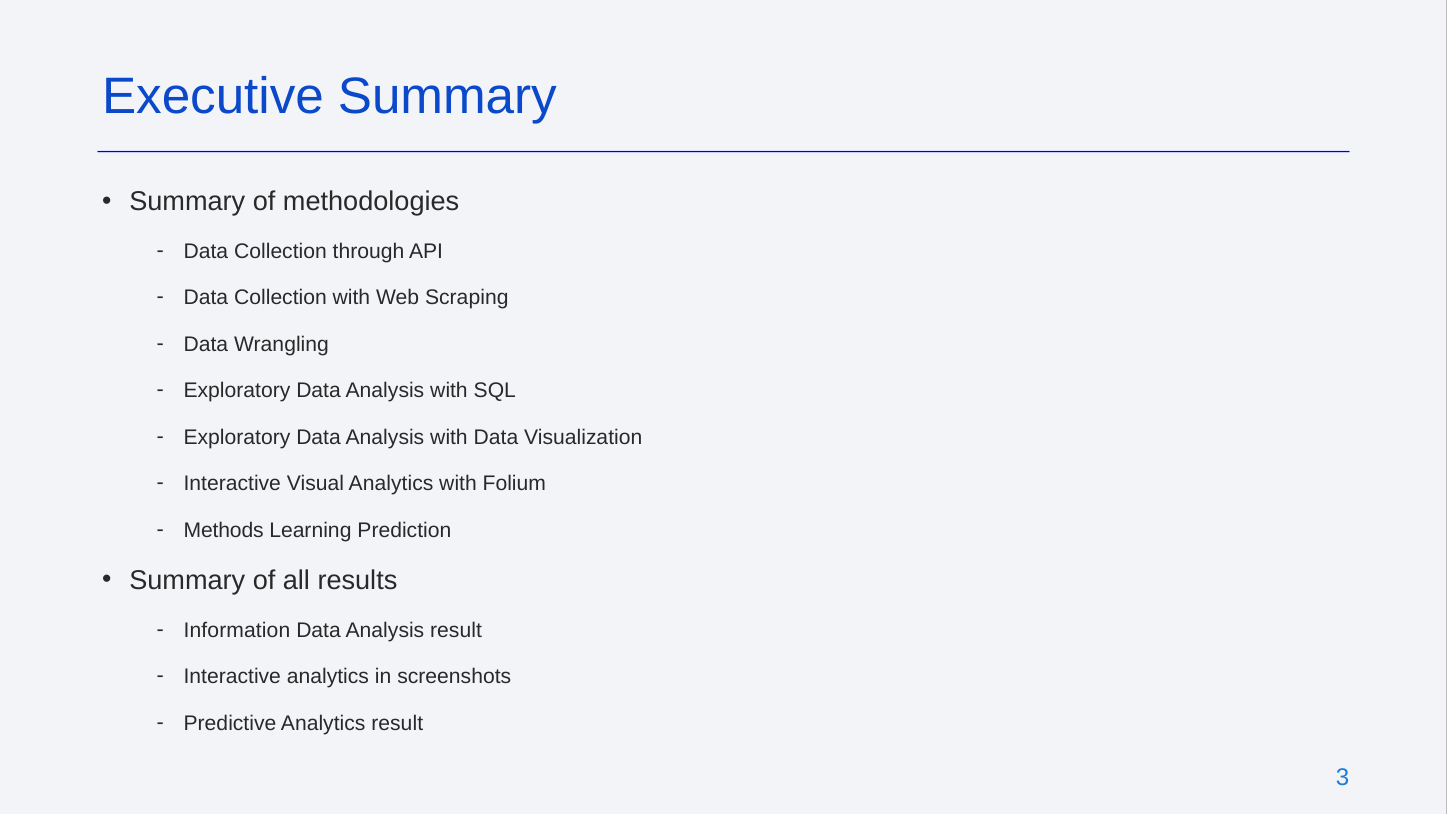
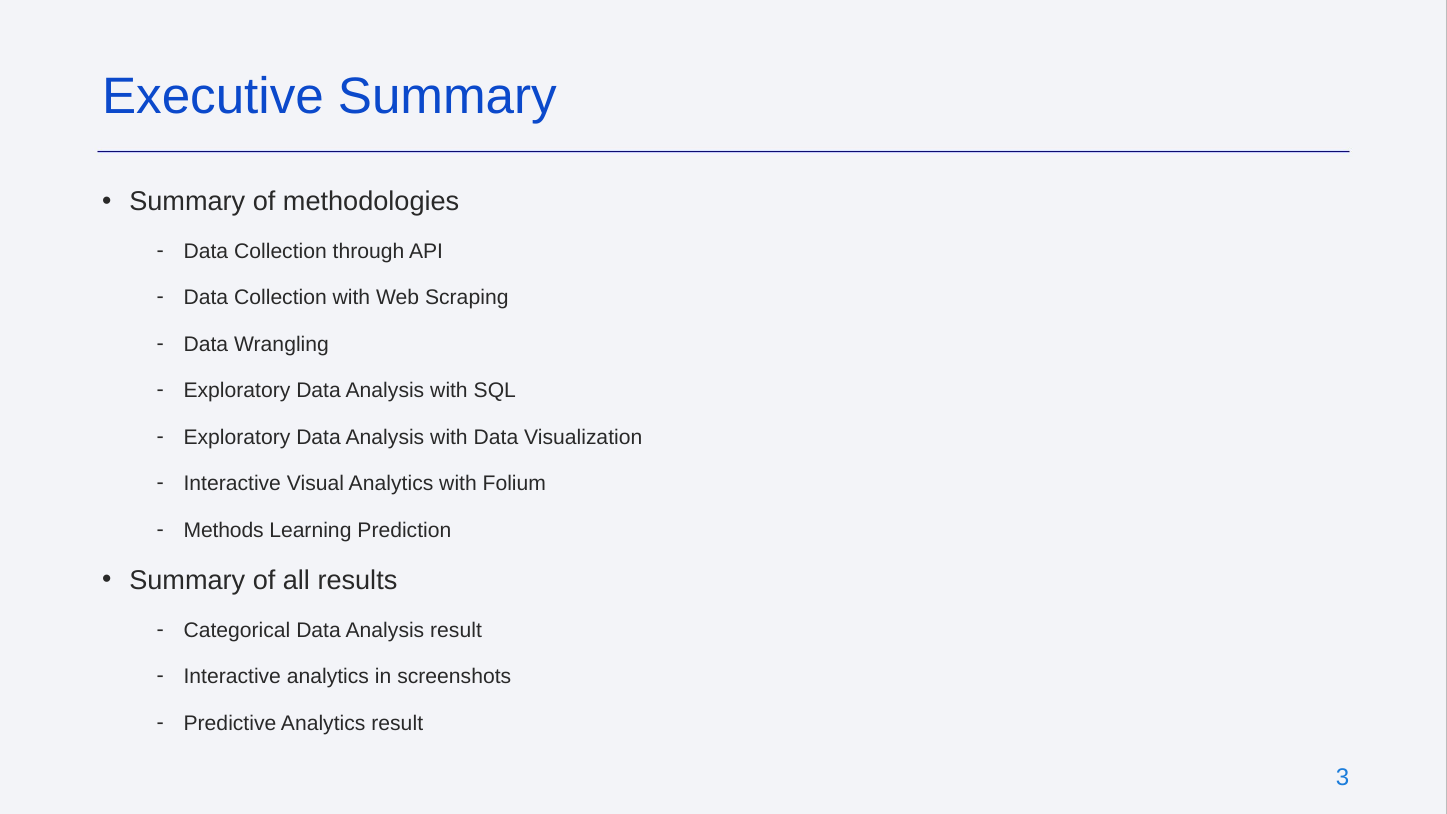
Information: Information -> Categorical
